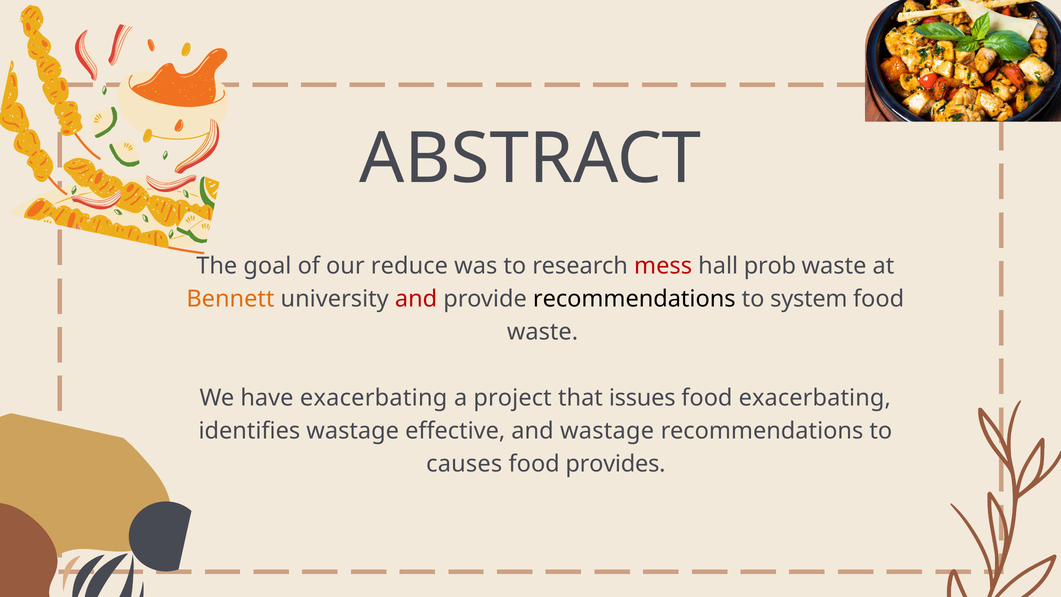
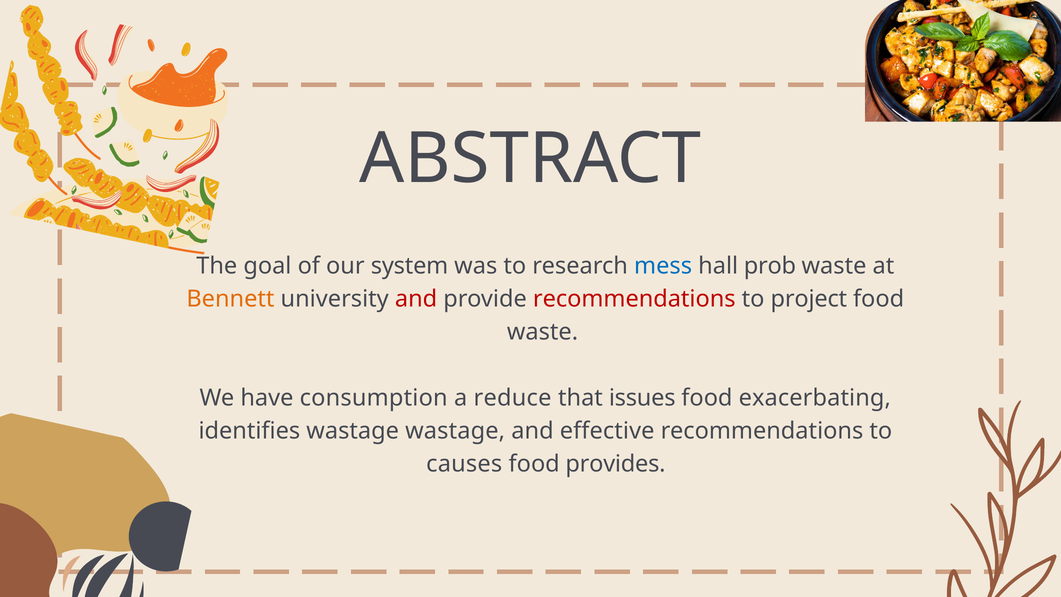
reduce: reduce -> system
mess colour: red -> blue
recommendations at (634, 299) colour: black -> red
system: system -> project
have exacerbating: exacerbating -> consumption
project: project -> reduce
wastage effective: effective -> wastage
and wastage: wastage -> effective
